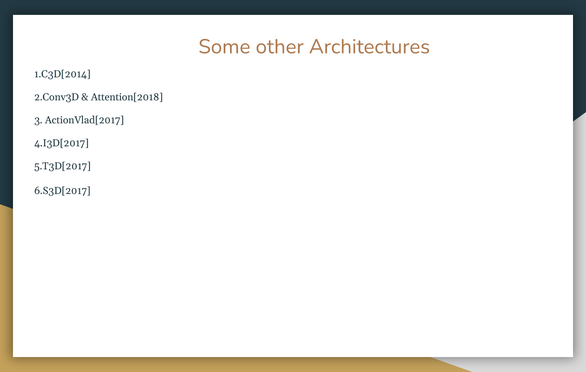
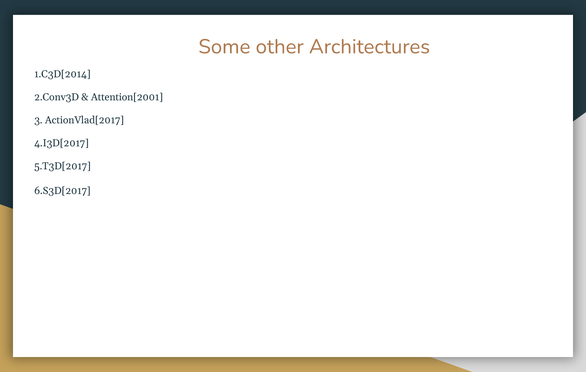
Attention[2018: Attention[2018 -> Attention[2001
